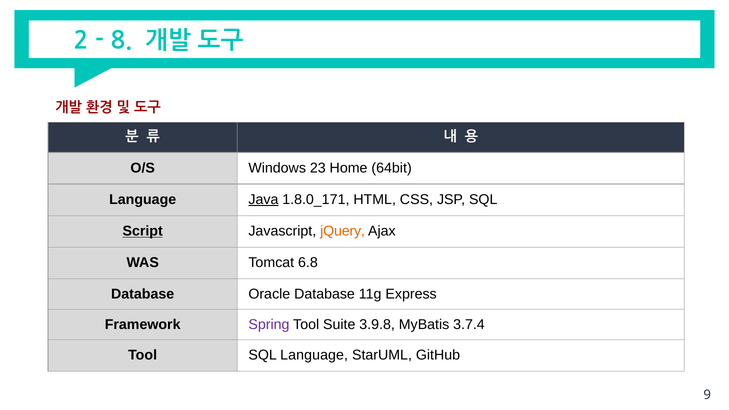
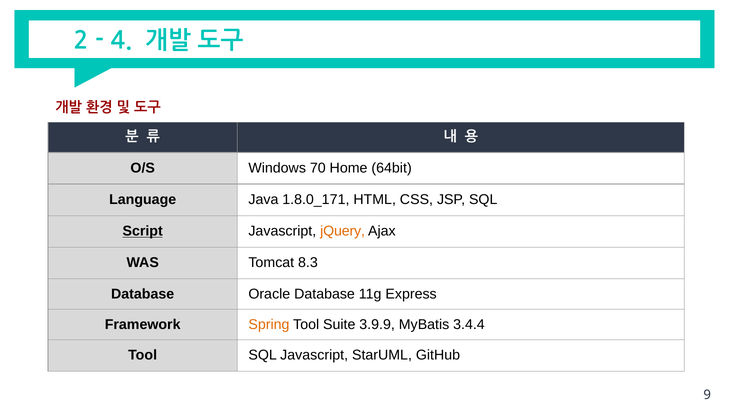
8: 8 -> 4
23: 23 -> 70
Java underline: present -> none
6.8: 6.8 -> 8.3
Spring colour: purple -> orange
3.9.8: 3.9.8 -> 3.9.9
3.7.4: 3.7.4 -> 3.4.4
SQL Language: Language -> Javascript
